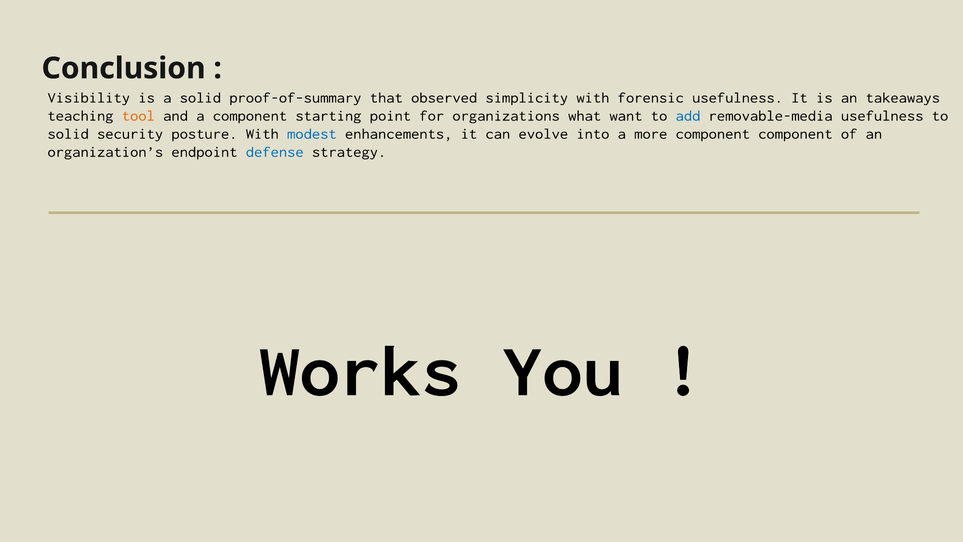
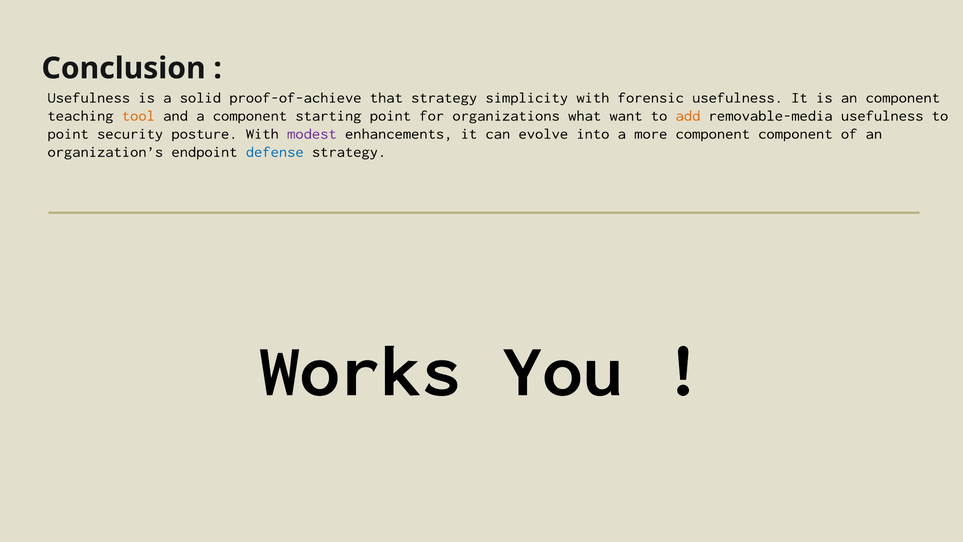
Visibility at (89, 98): Visibility -> Usefulness
proof‑of‑summary: proof‑of‑summary -> proof‑of‑achieve
that observed: observed -> strategy
an takeaways: takeaways -> component
add colour: blue -> orange
solid at (68, 134): solid -> point
modest colour: blue -> purple
